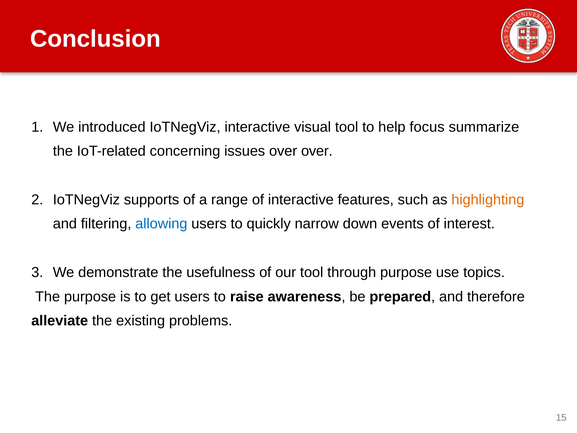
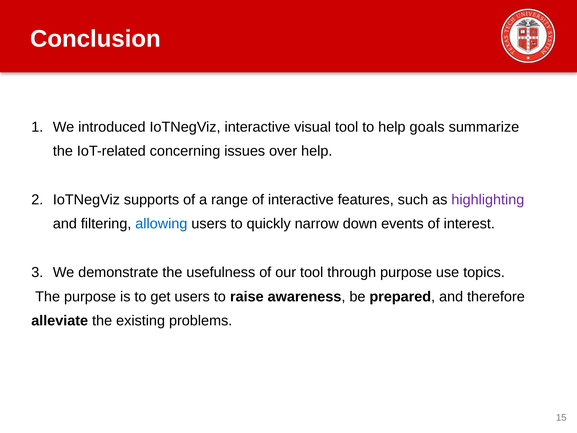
focus: focus -> goals
over over: over -> help
highlighting colour: orange -> purple
